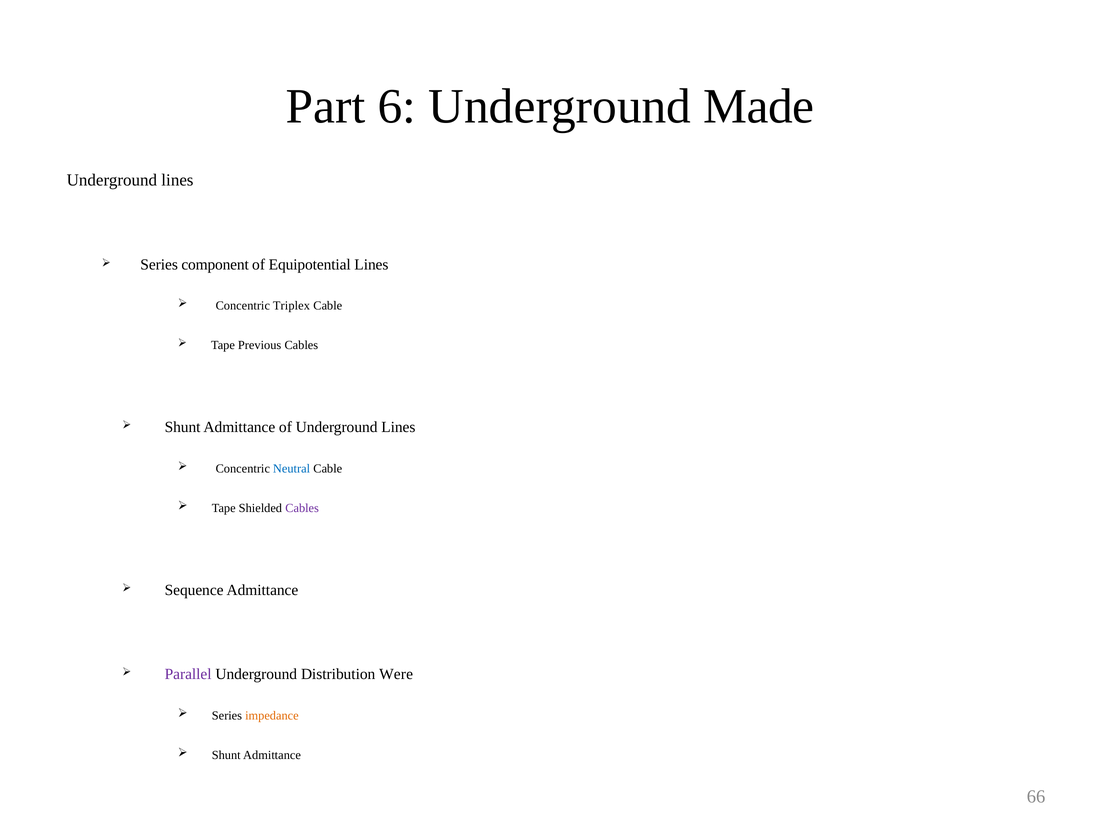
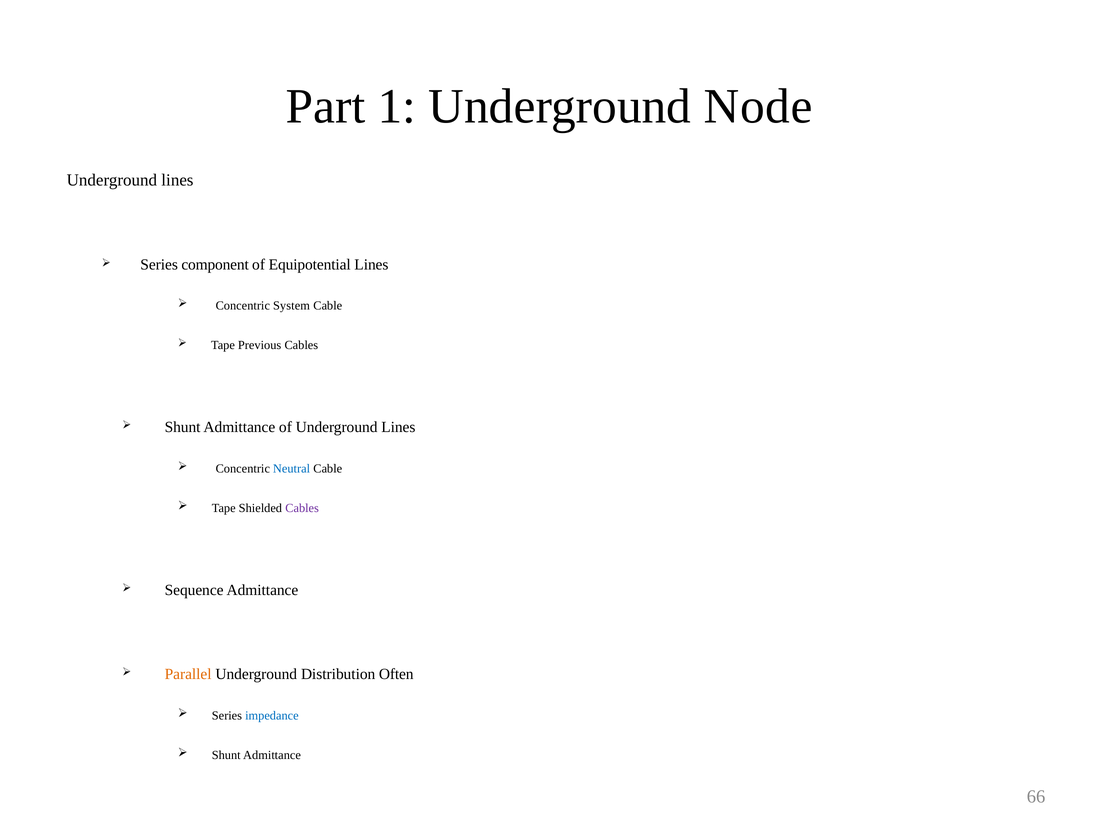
6: 6 -> 1
Made: Made -> Node
Triplex: Triplex -> System
Parallel colour: purple -> orange
Were: Were -> Often
impedance colour: orange -> blue
